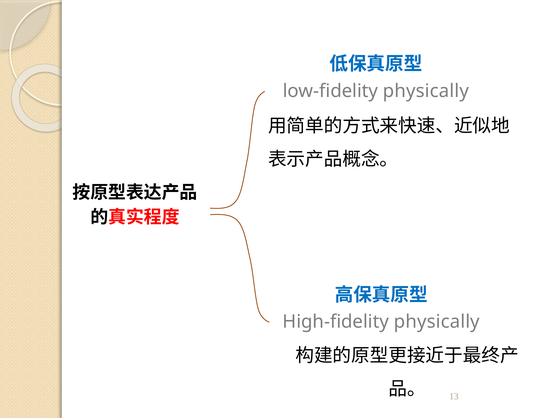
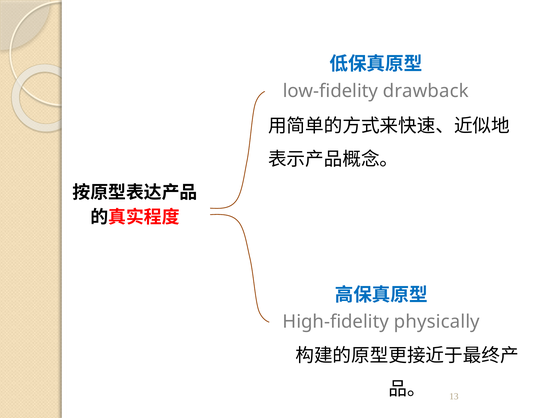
low-fidelity physically: physically -> drawback
